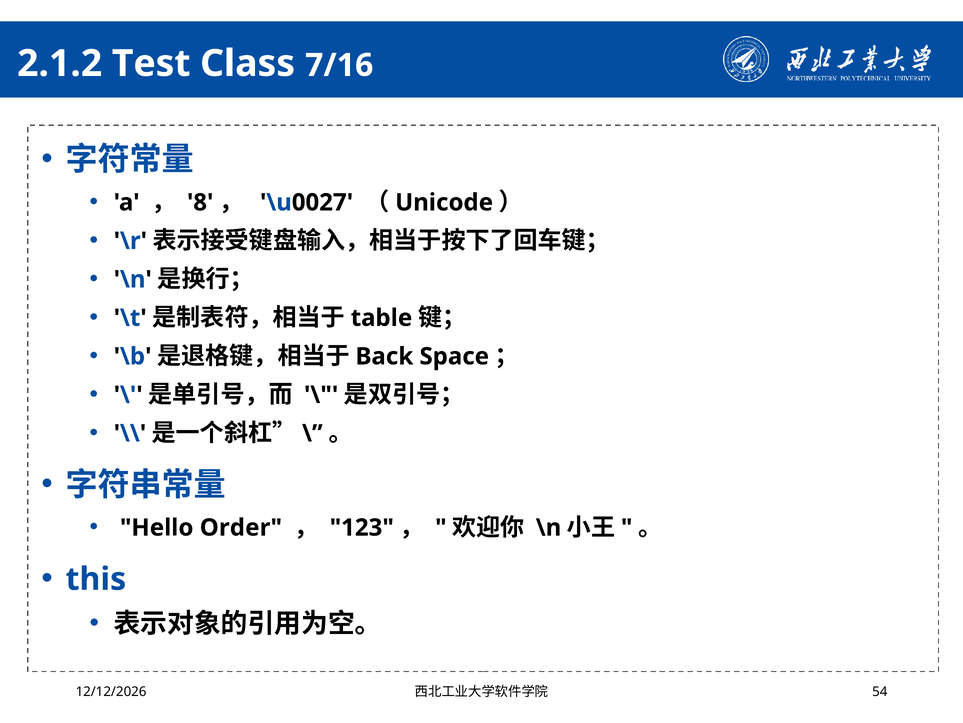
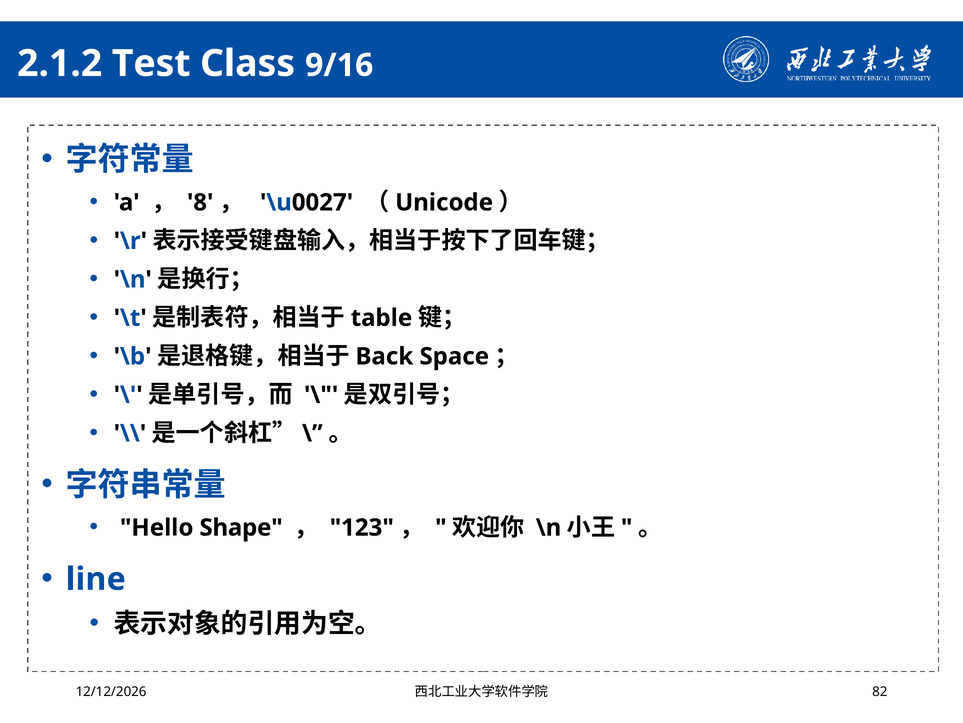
7/16: 7/16 -> 9/16
Order: Order -> Shape
this: this -> line
54: 54 -> 82
